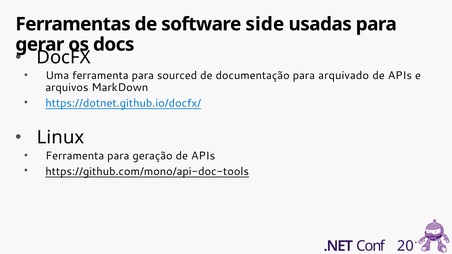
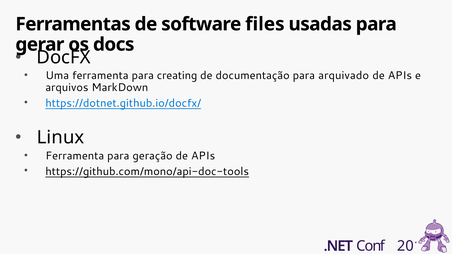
side: side -> files
sourced: sourced -> creating
